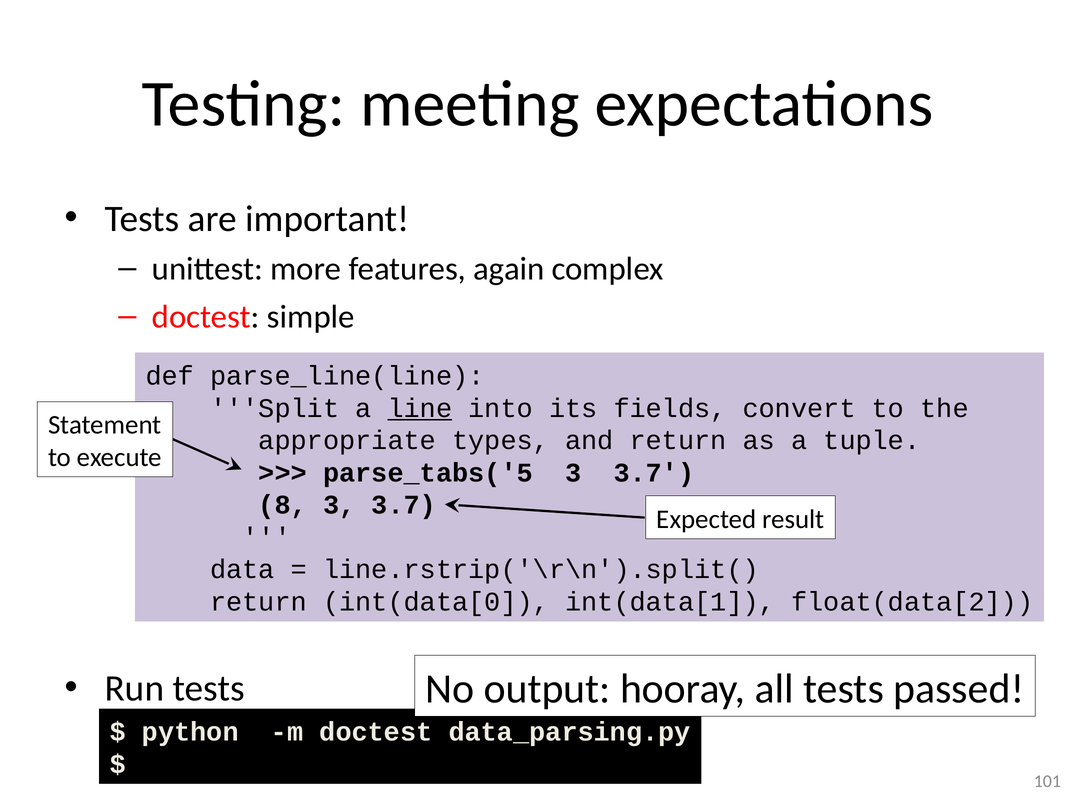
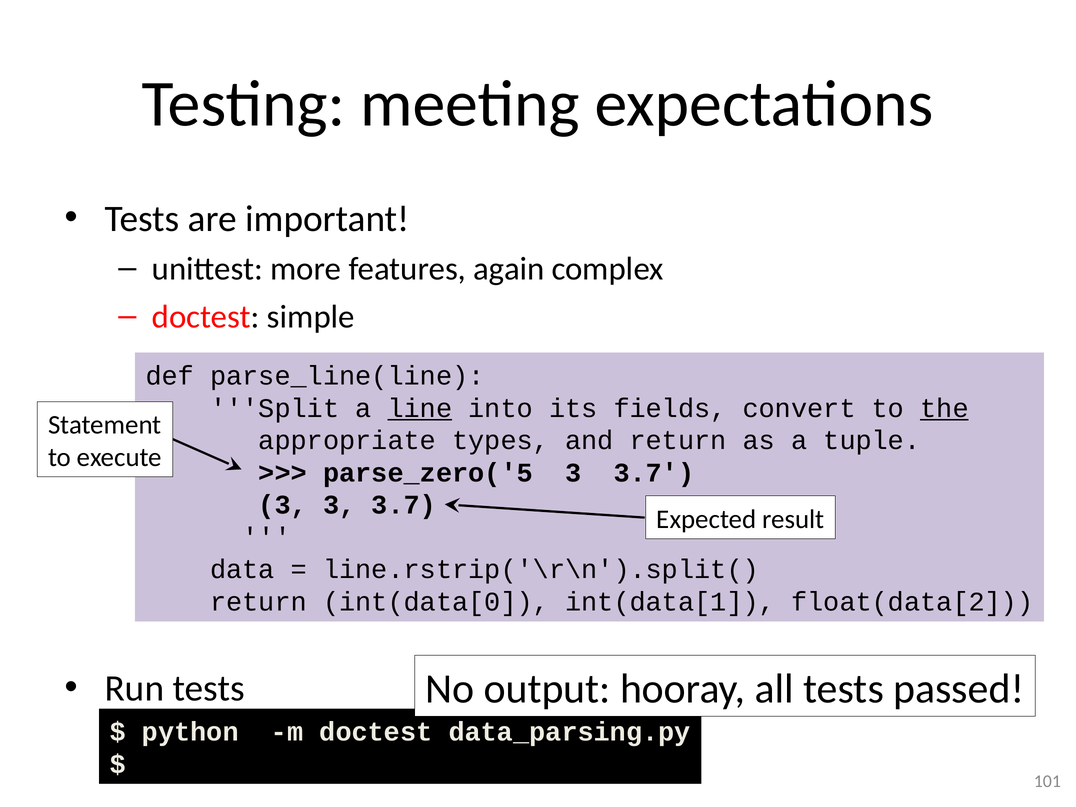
the underline: none -> present
parse_tabs('5: parse_tabs('5 -> parse_zero('5
8 at (283, 505): 8 -> 3
